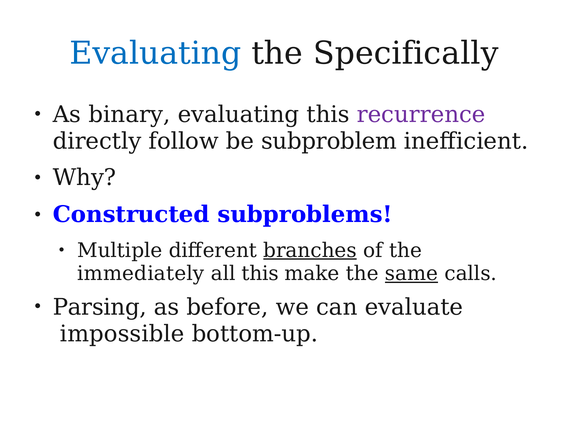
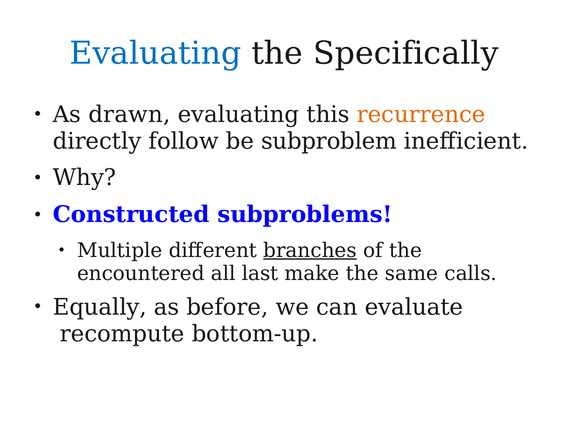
binary: binary -> drawn
recurrence colour: purple -> orange
immediately: immediately -> encountered
all this: this -> last
same underline: present -> none
Parsing: Parsing -> Equally
impossible: impossible -> recompute
